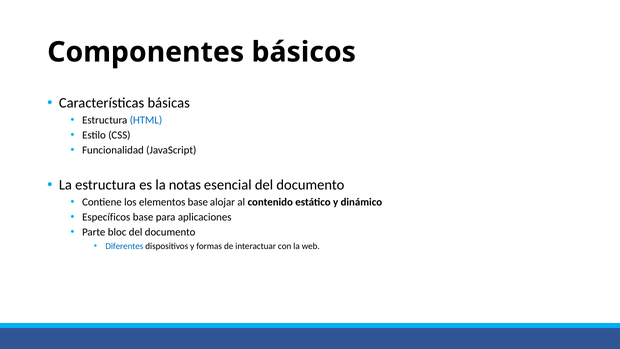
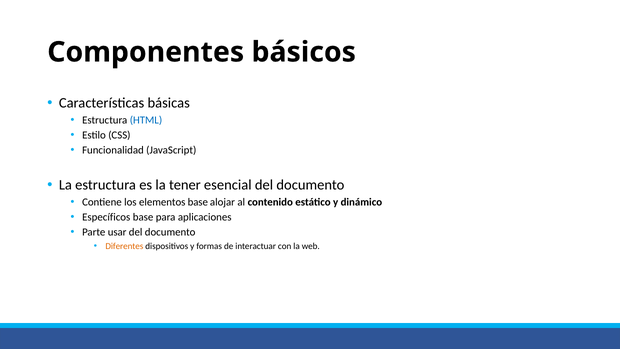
notas: notas -> tener
bloc: bloc -> usar
Diferentes colour: blue -> orange
